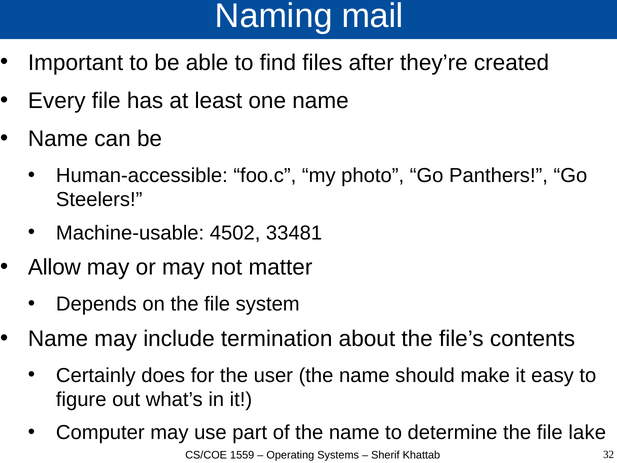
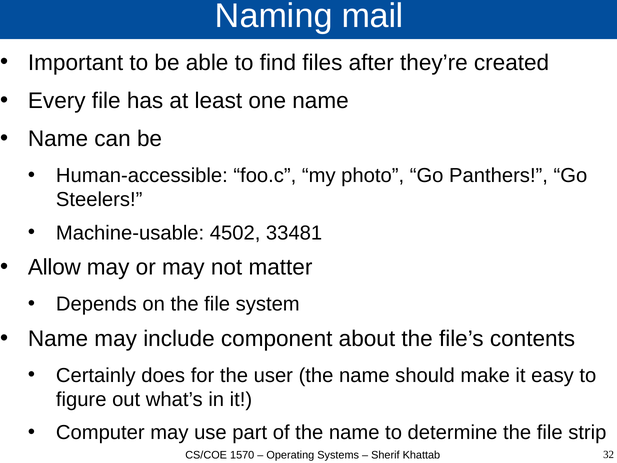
termination: termination -> component
lake: lake -> strip
1559: 1559 -> 1570
